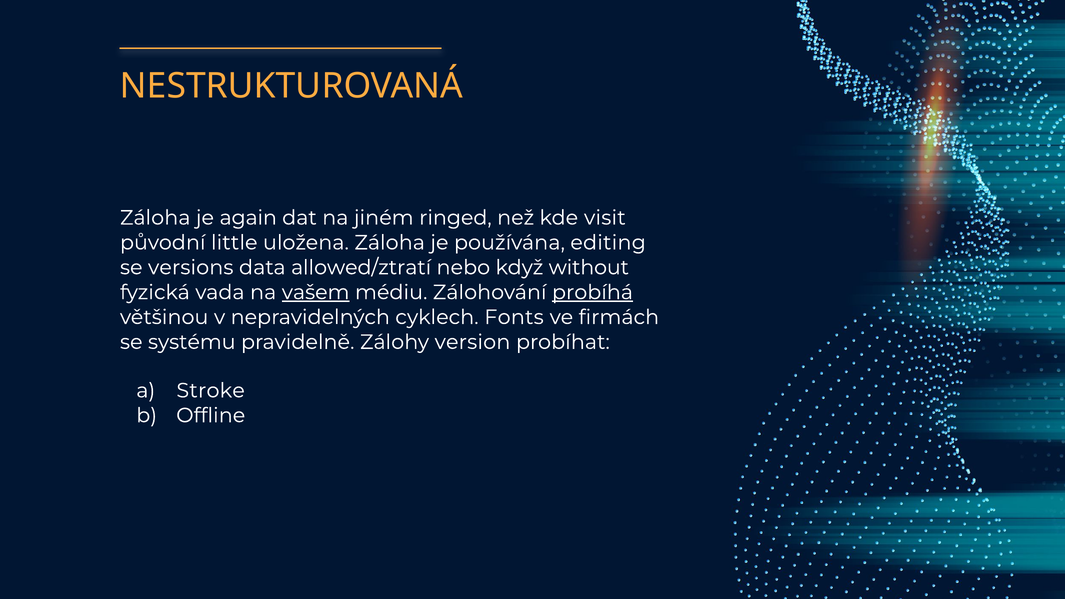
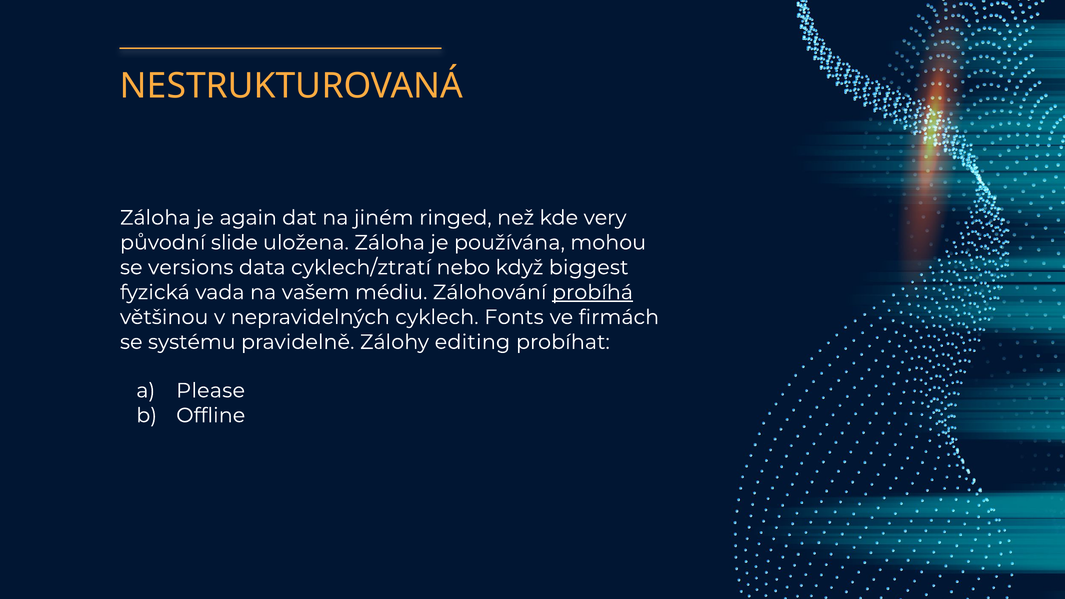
visit: visit -> very
little: little -> slide
editing: editing -> mohou
allowed/ztratí: allowed/ztratí -> cyklech/ztratí
without: without -> biggest
vašem underline: present -> none
version: version -> editing
Stroke: Stroke -> Please
